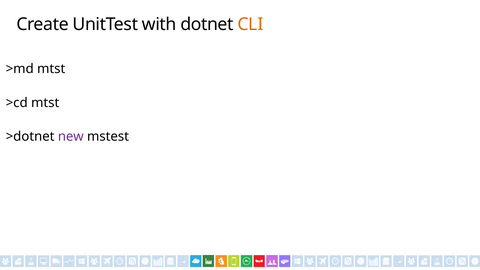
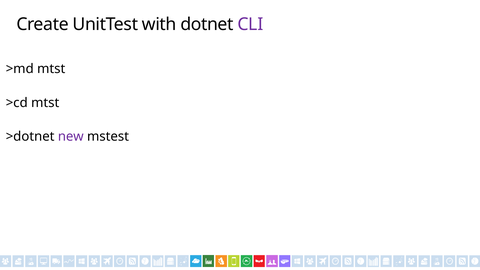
CLI colour: orange -> purple
